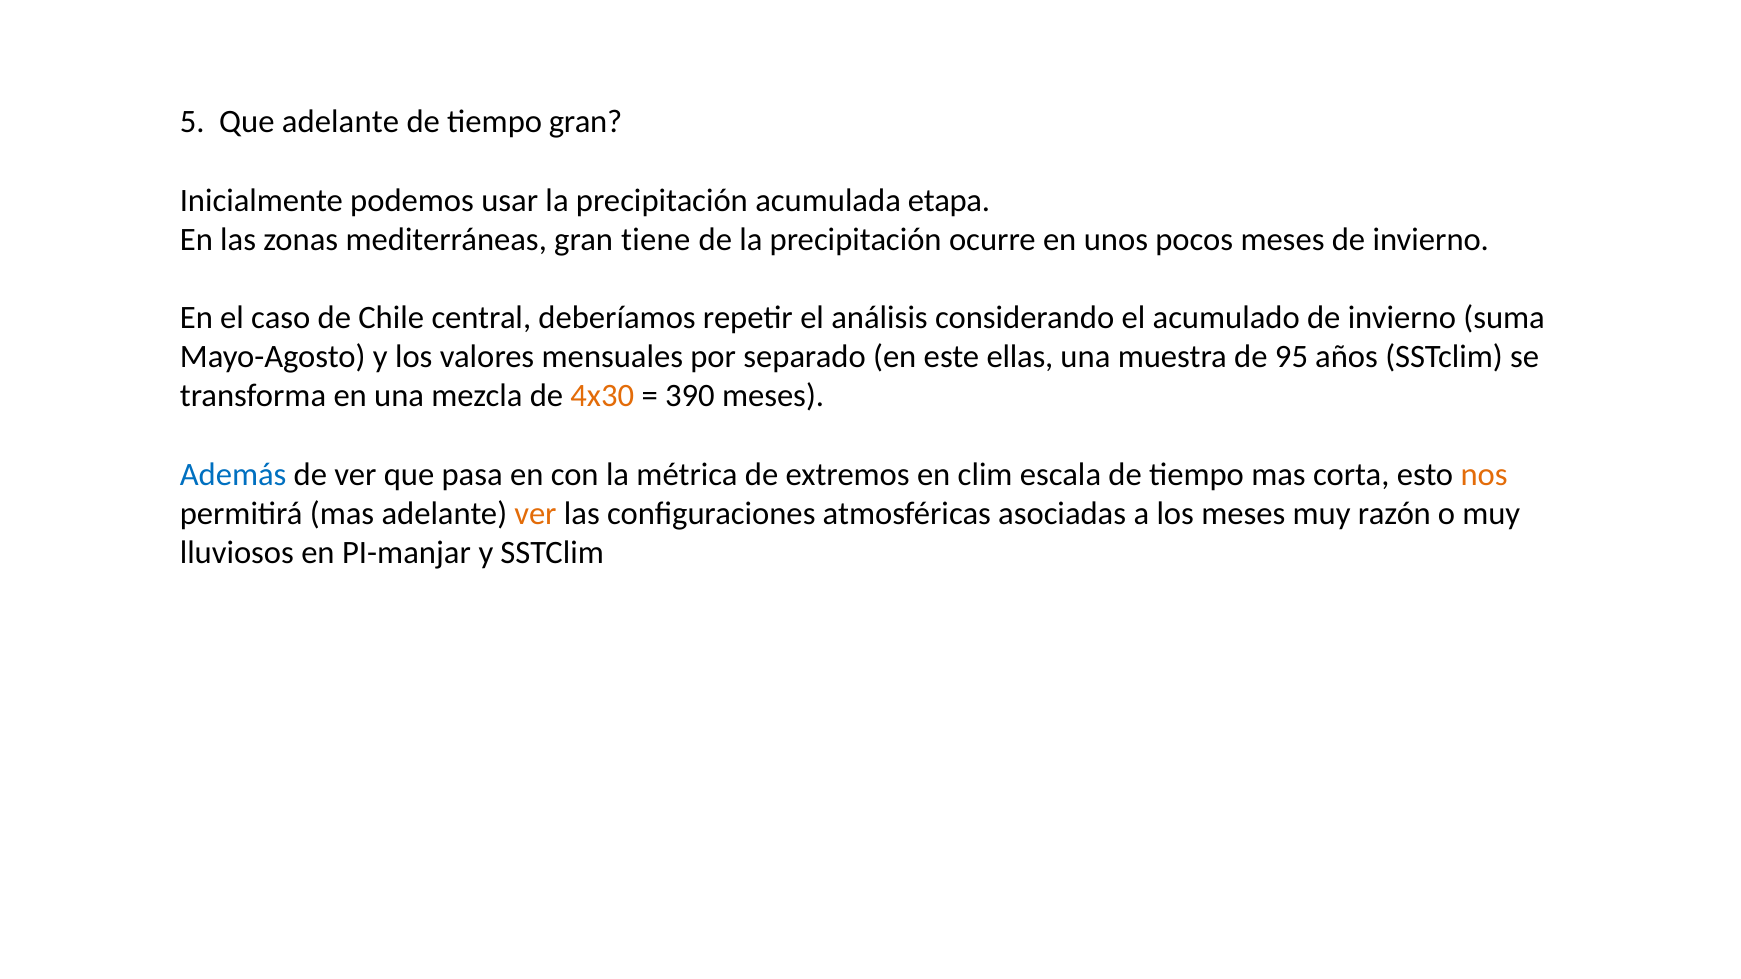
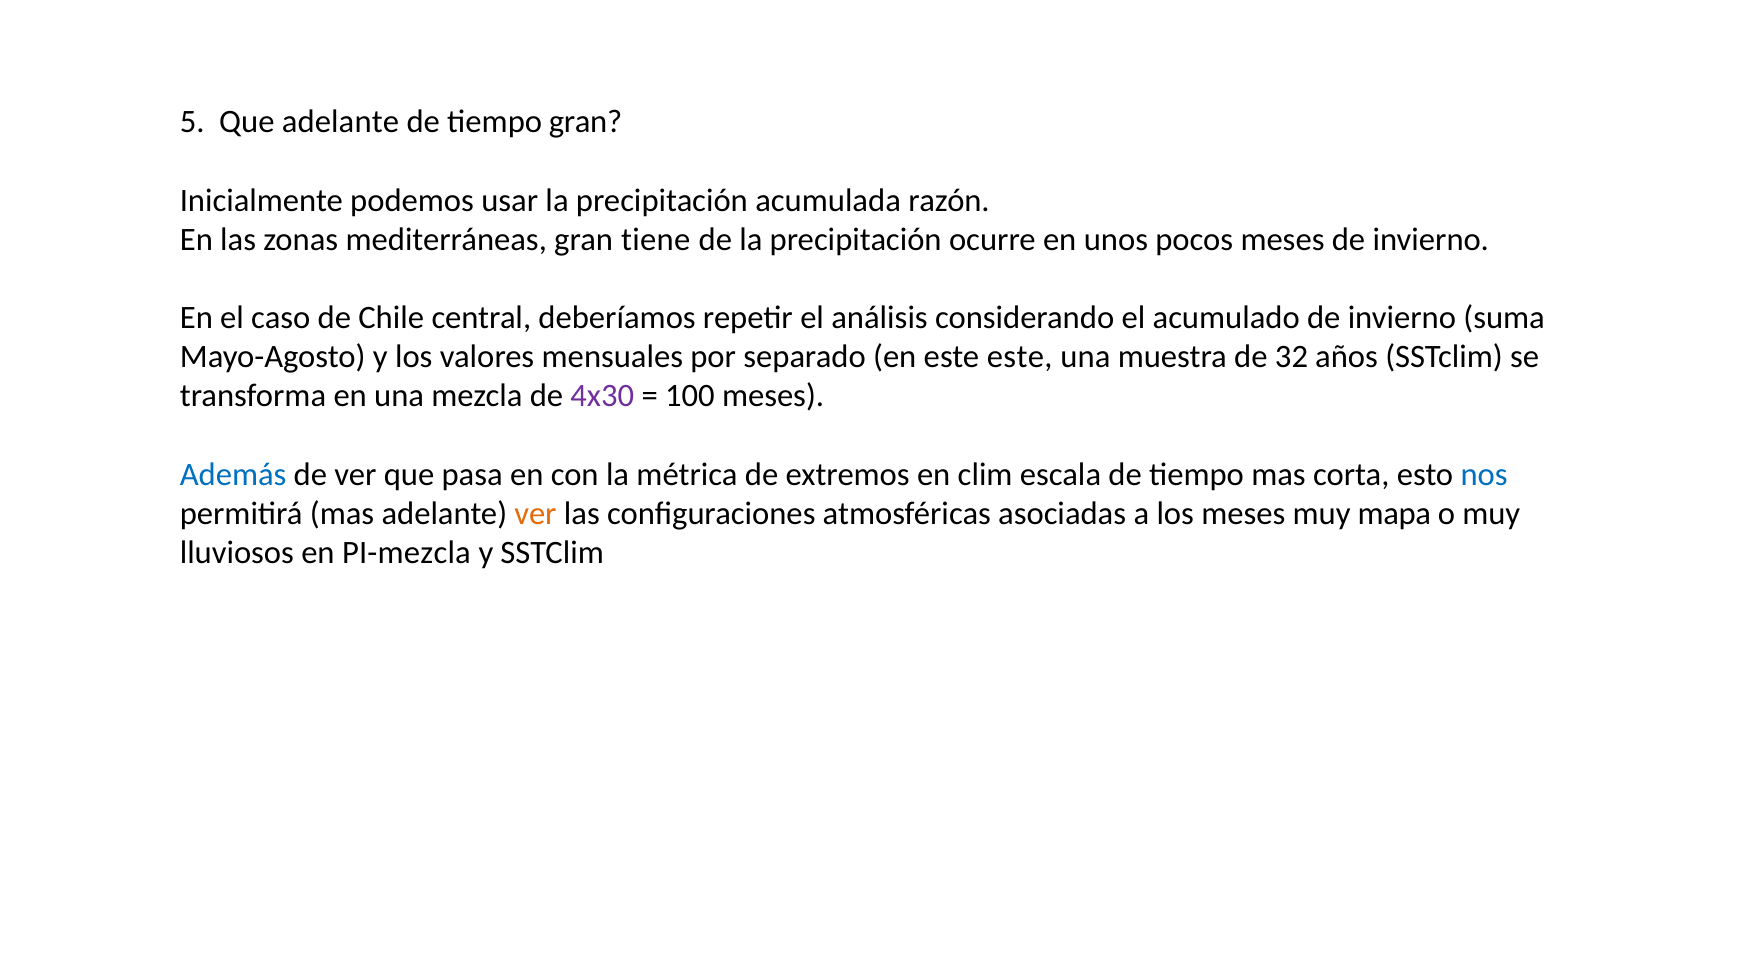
etapa: etapa -> razón
este ellas: ellas -> este
95: 95 -> 32
4x30 colour: orange -> purple
390: 390 -> 100
nos colour: orange -> blue
razón: razón -> mapa
PI-manjar: PI-manjar -> PI-mezcla
